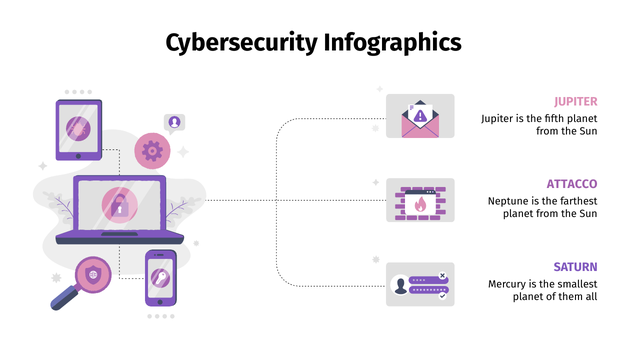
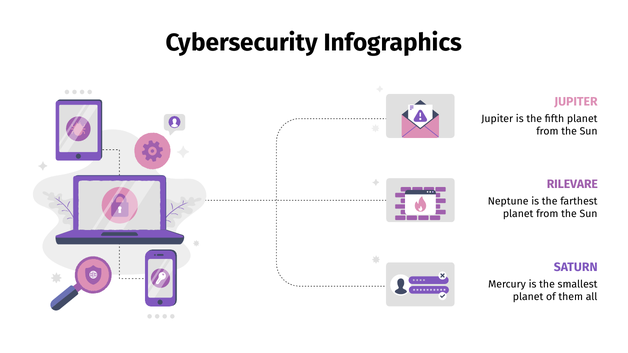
ATTACCO: ATTACCO -> RILEVARE
